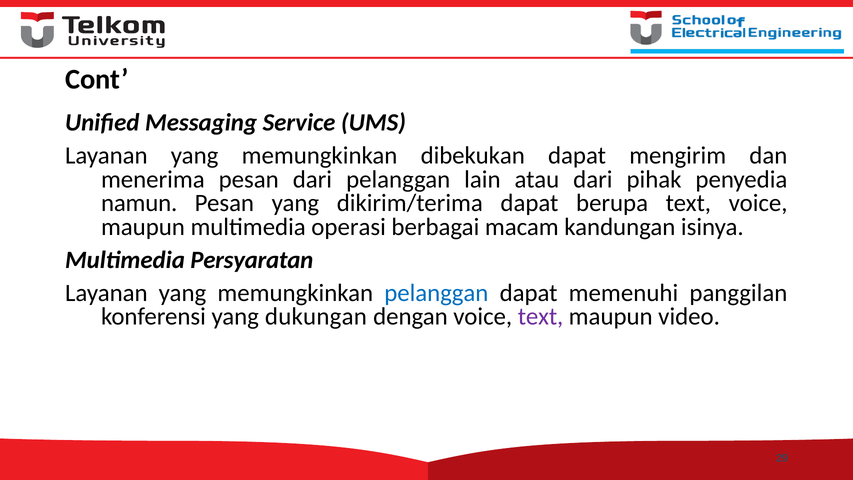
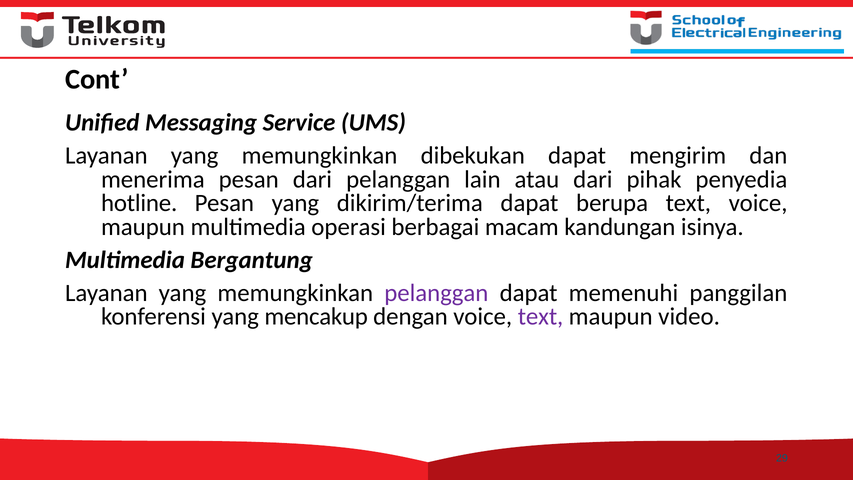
namun: namun -> hotline
Persyaratan: Persyaratan -> Bergantung
pelanggan at (436, 293) colour: blue -> purple
dukungan: dukungan -> mencakup
